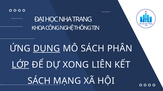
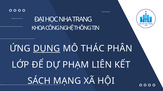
MÔ SÁCH: SÁCH -> THÁC
LỚP underline: present -> none
XONG: XONG -> PHẠM
